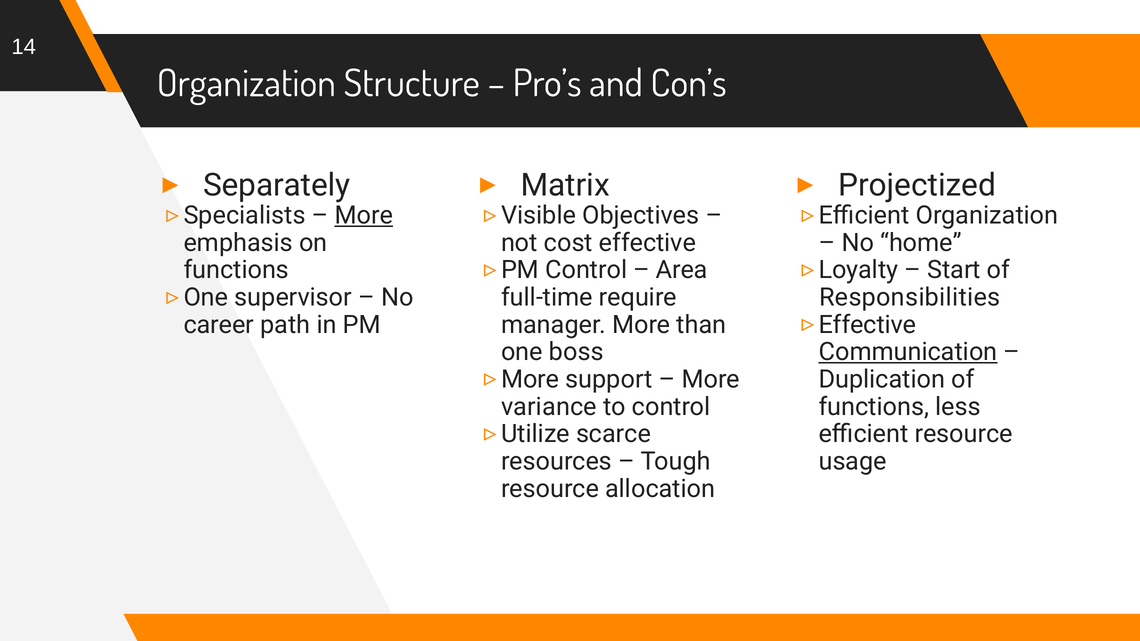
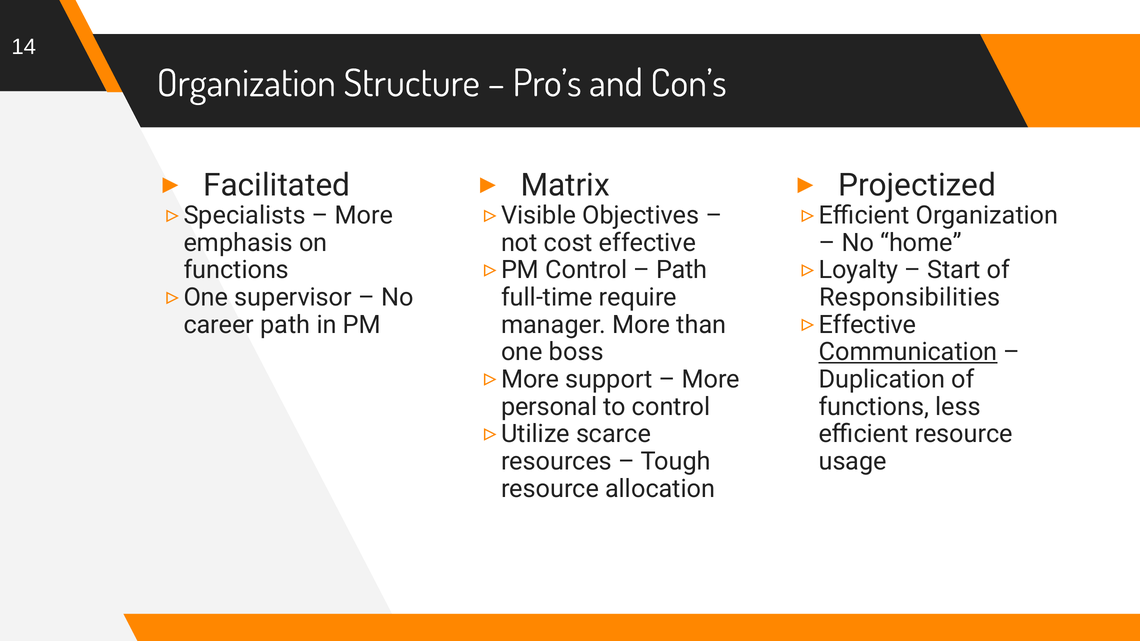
Separately: Separately -> Facilitated
More at (364, 216) underline: present -> none
Area at (682, 270): Area -> Path
variance: variance -> personal
